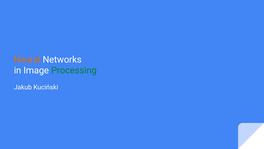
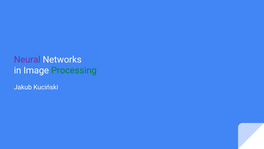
Neural colour: orange -> purple
